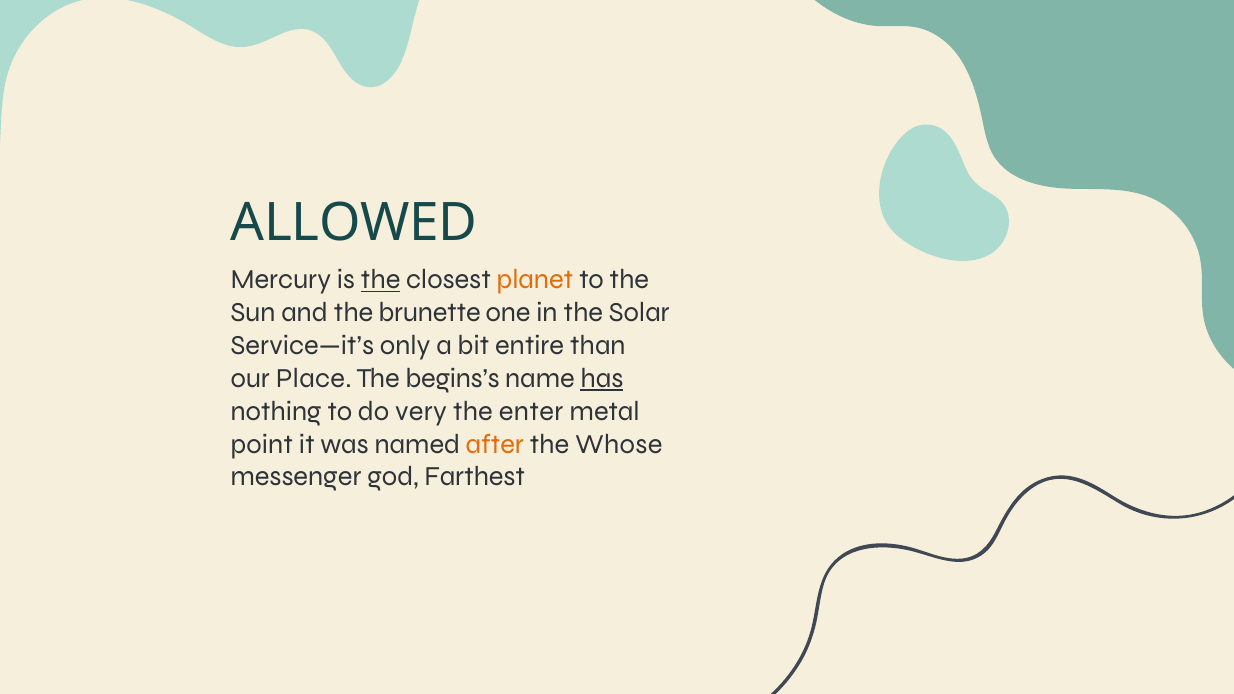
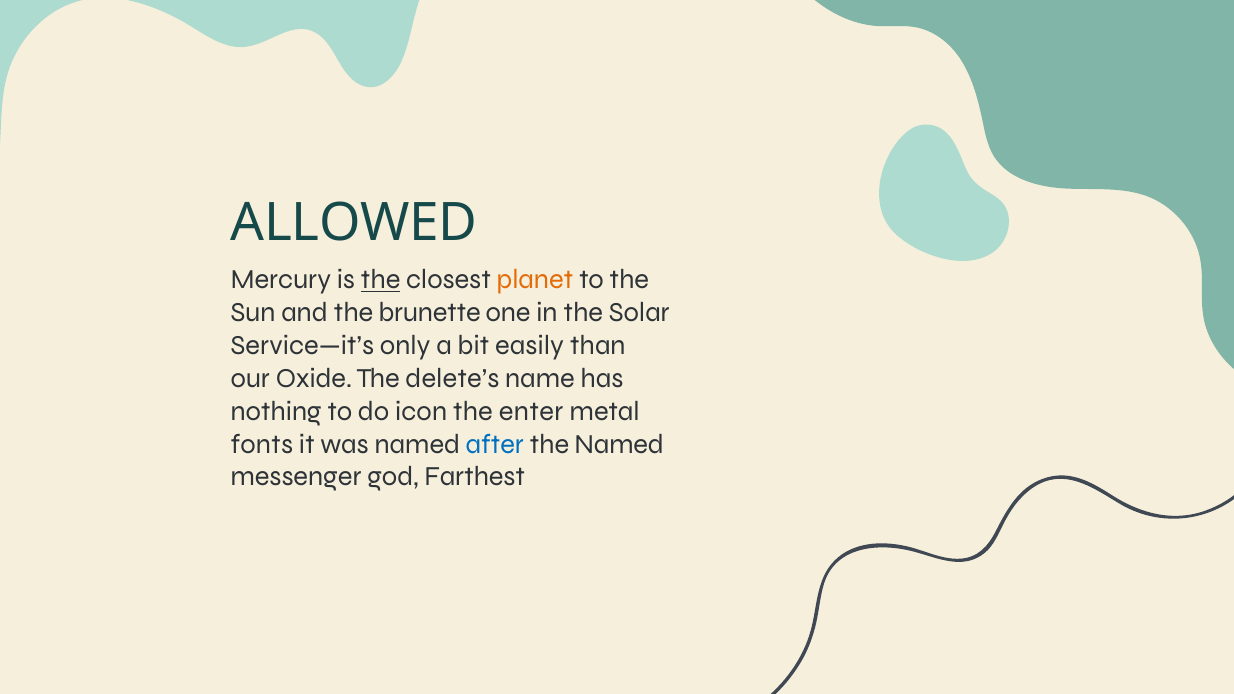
entire: entire -> easily
Place: Place -> Oxide
begins’s: begins’s -> delete’s
has underline: present -> none
very: very -> icon
point: point -> fonts
after colour: orange -> blue
the Whose: Whose -> Named
